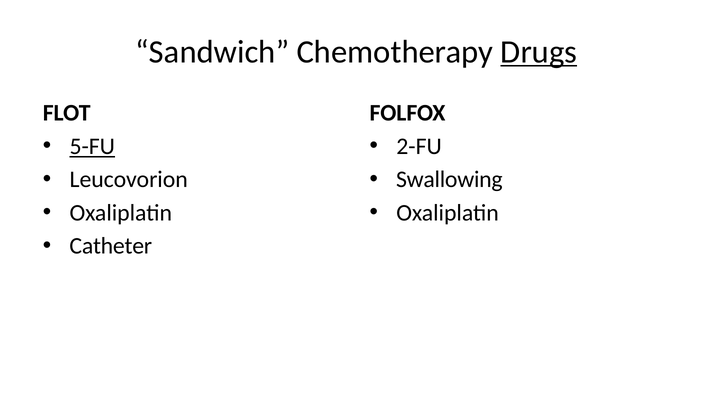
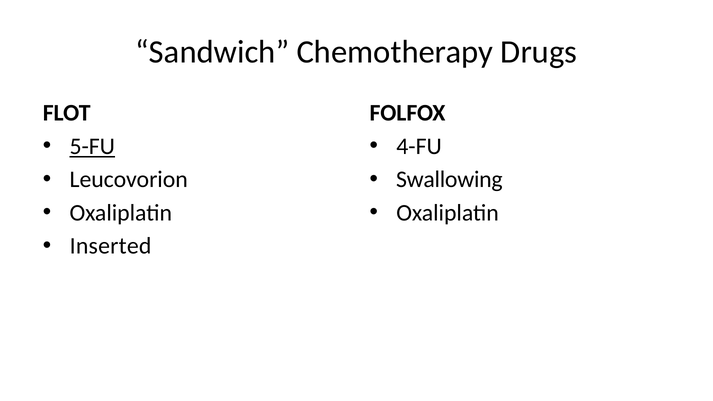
Drugs underline: present -> none
2-FU: 2-FU -> 4-FU
Catheter: Catheter -> Inserted
